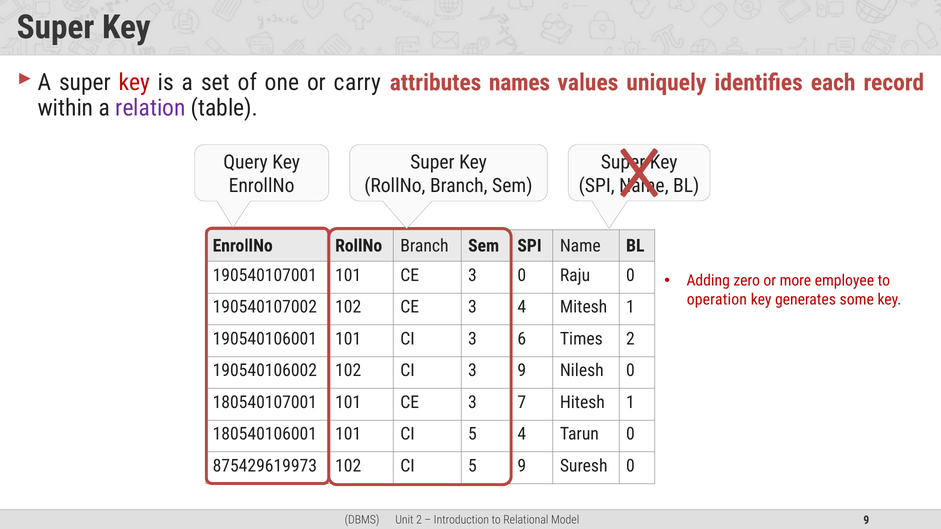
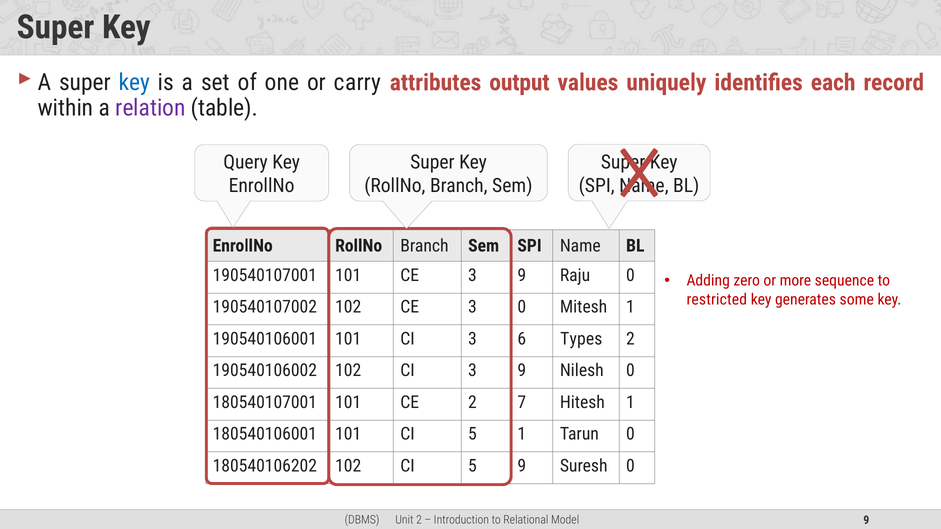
key at (134, 83) colour: red -> blue
names: names -> output
CE 3 0: 0 -> 9
employee: employee -> sequence
operation: operation -> restricted
3 4: 4 -> 0
Times: Times -> Types
180540107001 101 CE 3: 3 -> 2
5 4: 4 -> 1
875429619973: 875429619973 -> 180540106202
